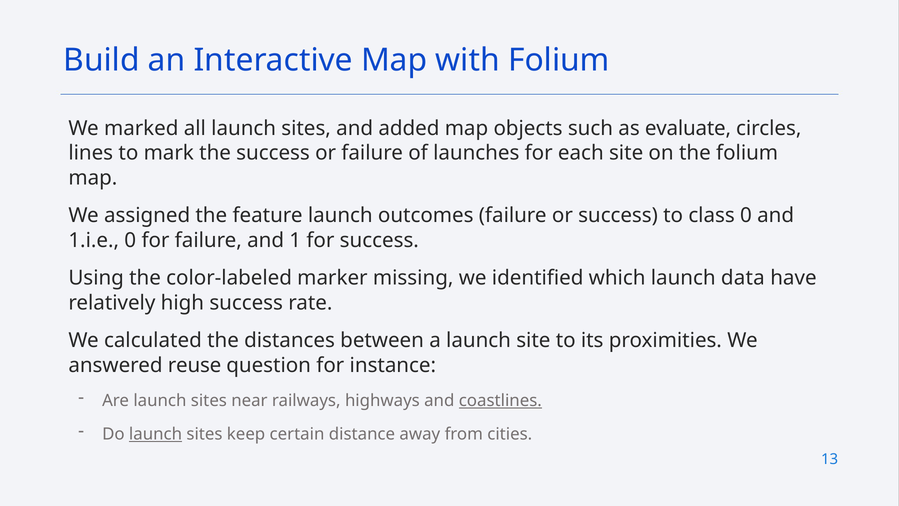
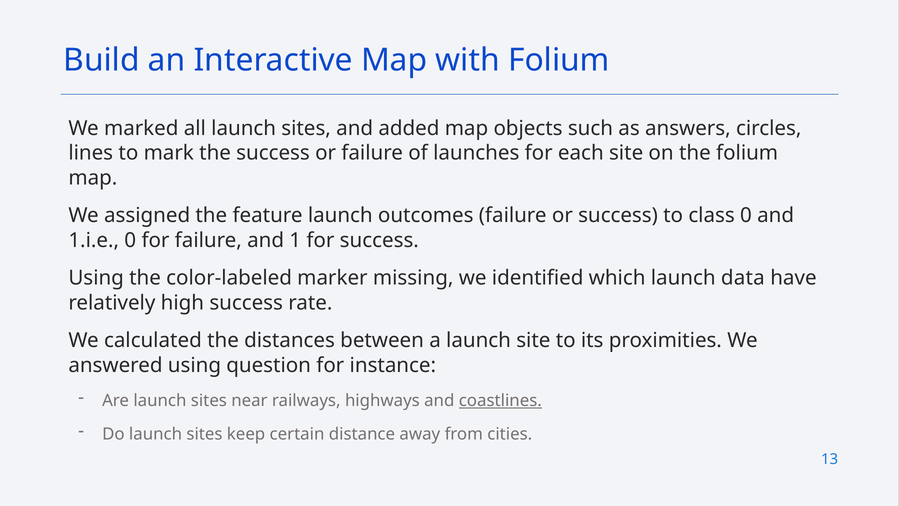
evaluate: evaluate -> answers
answered reuse: reuse -> using
launch at (156, 434) underline: present -> none
